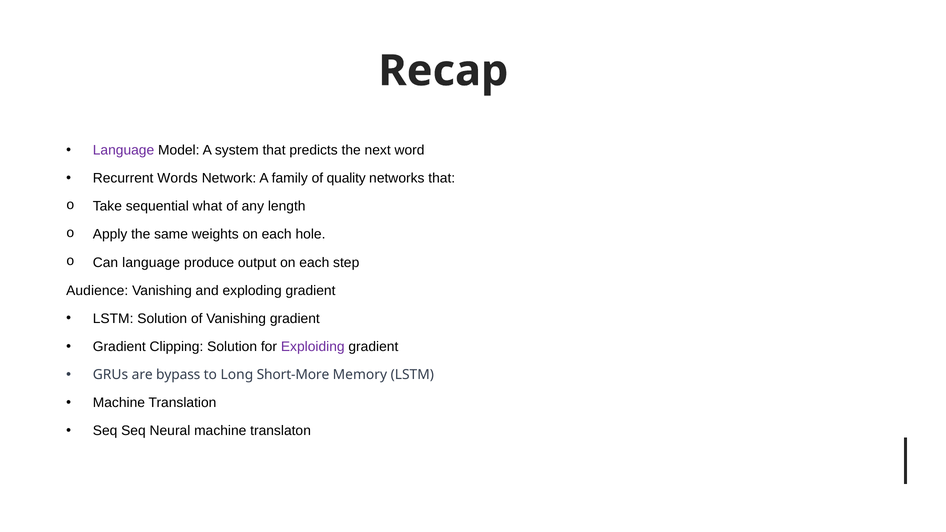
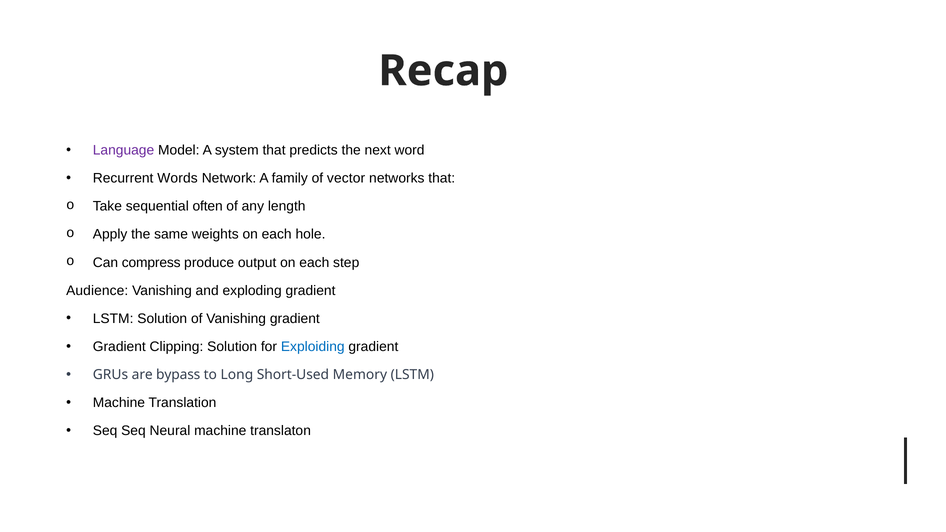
quality: quality -> vector
what: what -> often
Can language: language -> compress
Exploiding colour: purple -> blue
Short-More: Short-More -> Short-Used
